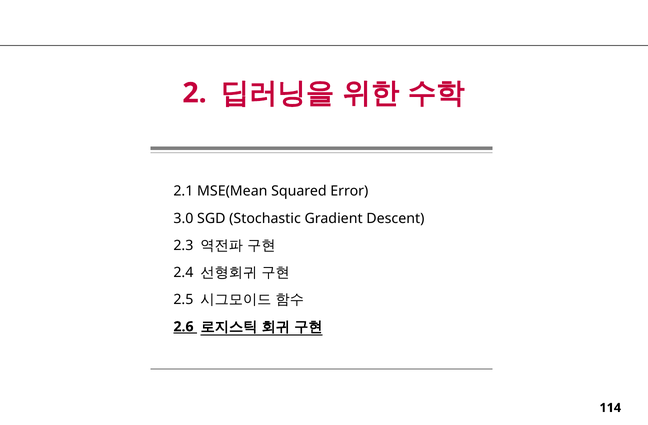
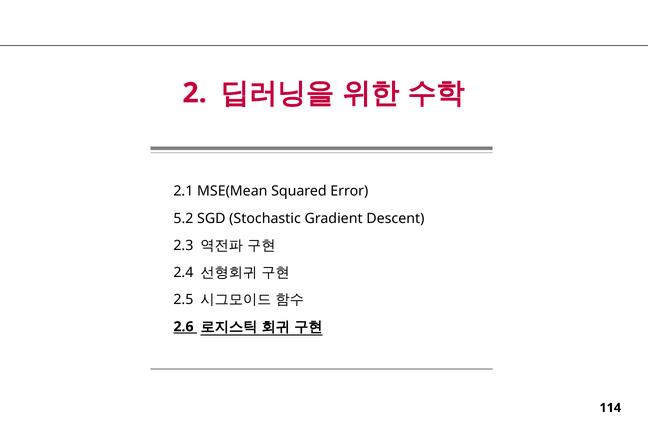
3.0: 3.0 -> 5.2
